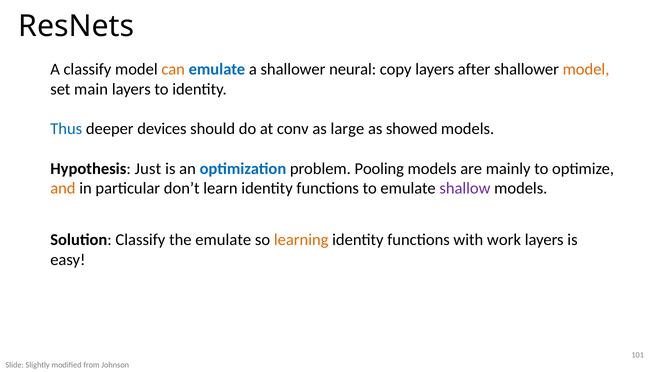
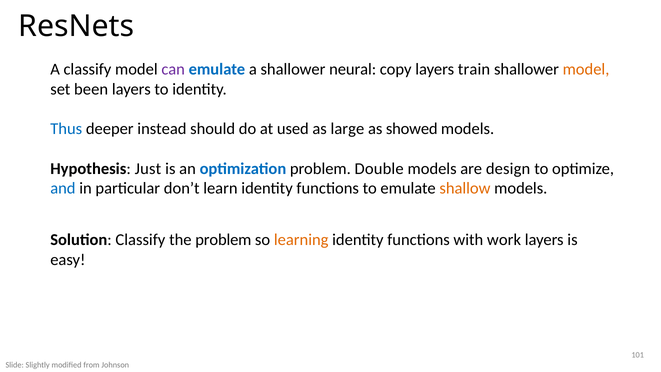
can colour: orange -> purple
after: after -> train
main: main -> been
devices: devices -> instead
conv: conv -> used
Pooling: Pooling -> Double
mainly: mainly -> design
and colour: orange -> blue
shallow colour: purple -> orange
the emulate: emulate -> problem
